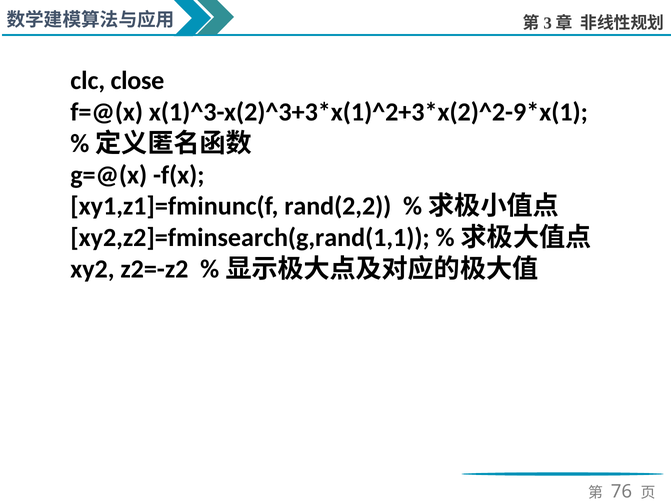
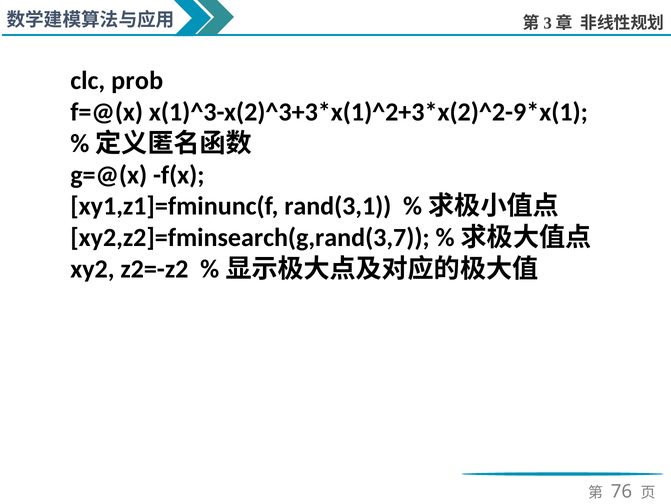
close: close -> prob
rand(2,2: rand(2,2 -> rand(3,1
xy2,z2]=fminsearch(g,rand(1,1: xy2,z2]=fminsearch(g,rand(1,1 -> xy2,z2]=fminsearch(g,rand(3,7
